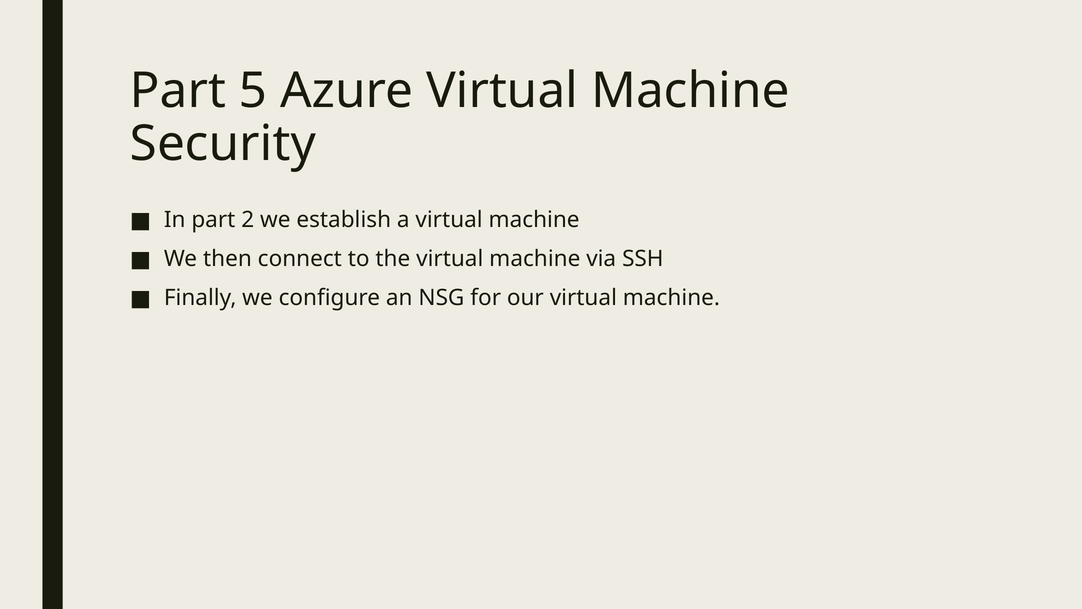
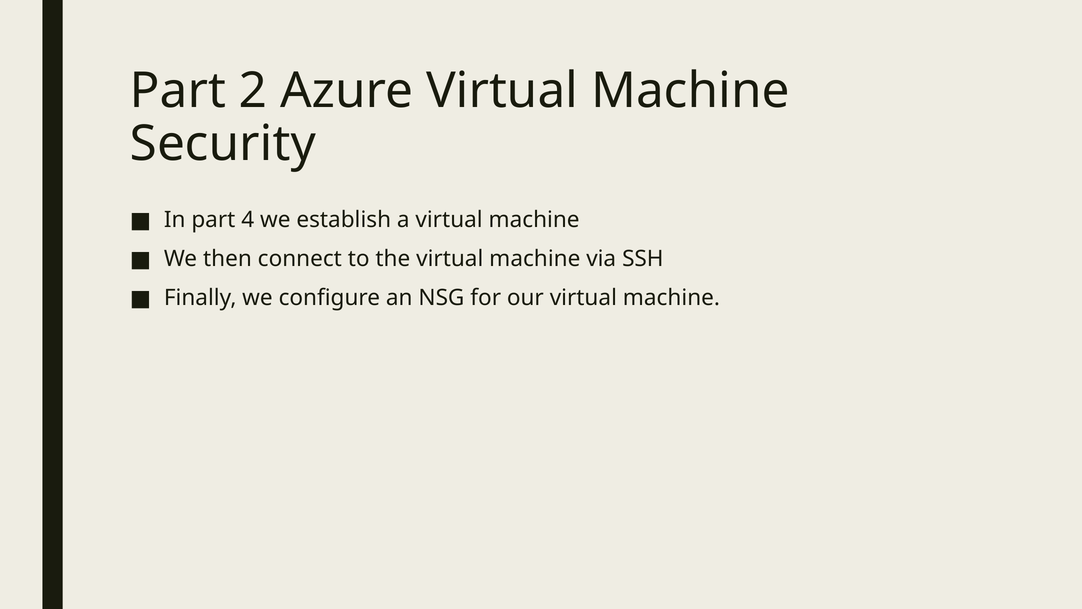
5: 5 -> 2
2: 2 -> 4
